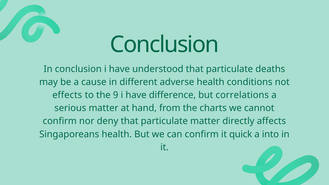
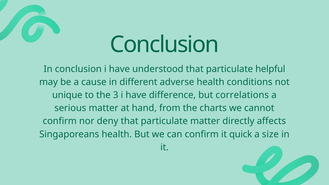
deaths: deaths -> helpful
effects: effects -> unique
9: 9 -> 3
into: into -> size
